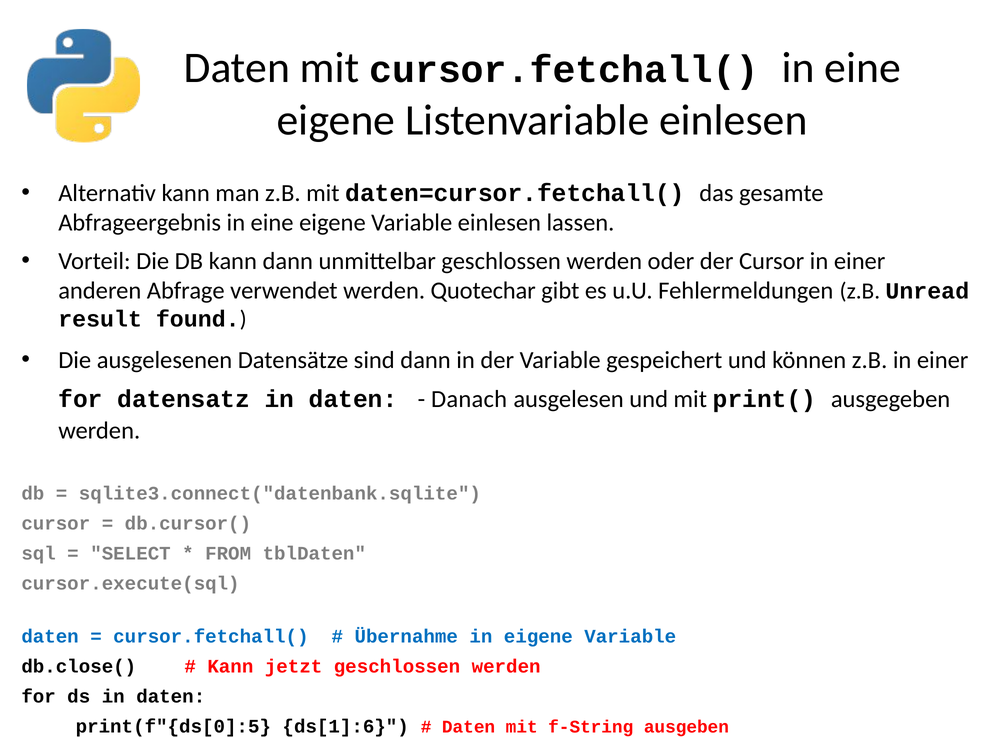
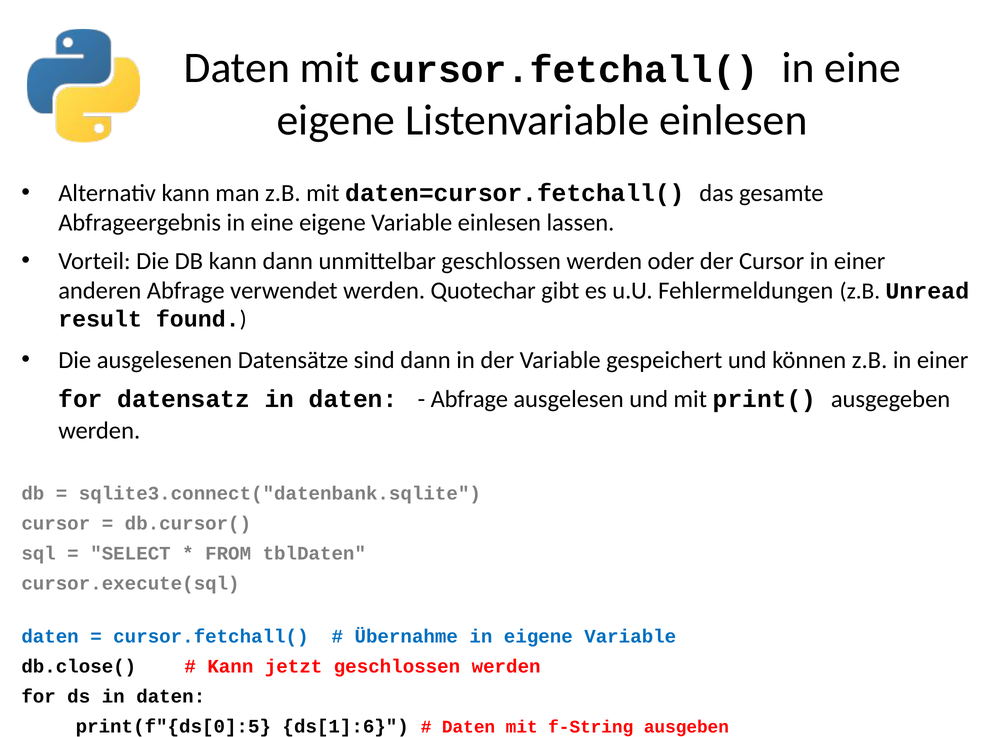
Danach at (469, 399): Danach -> Abfrage
